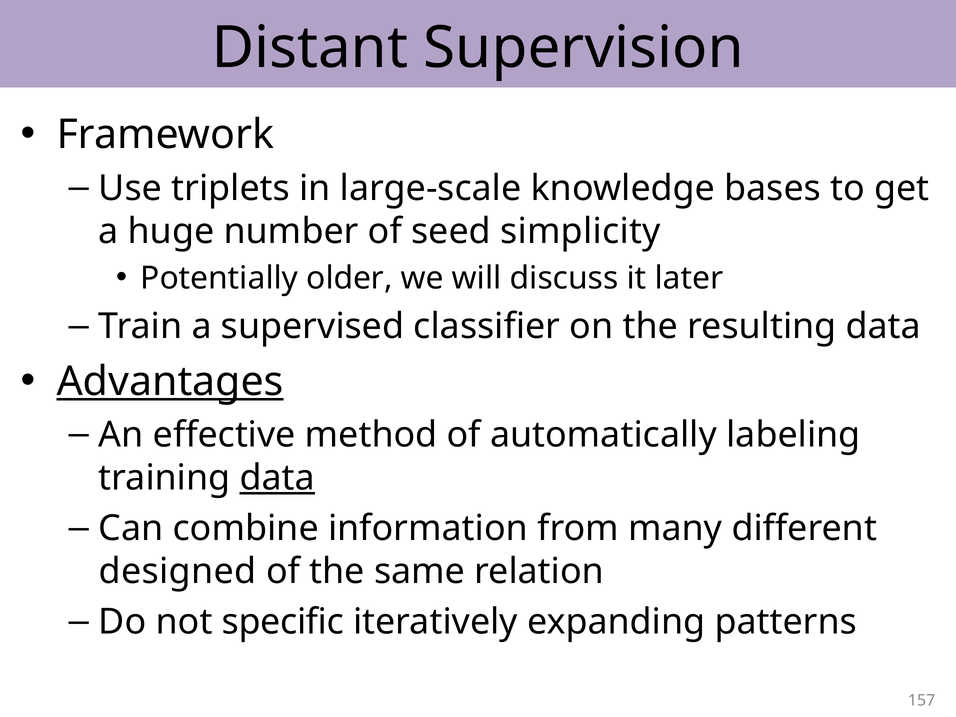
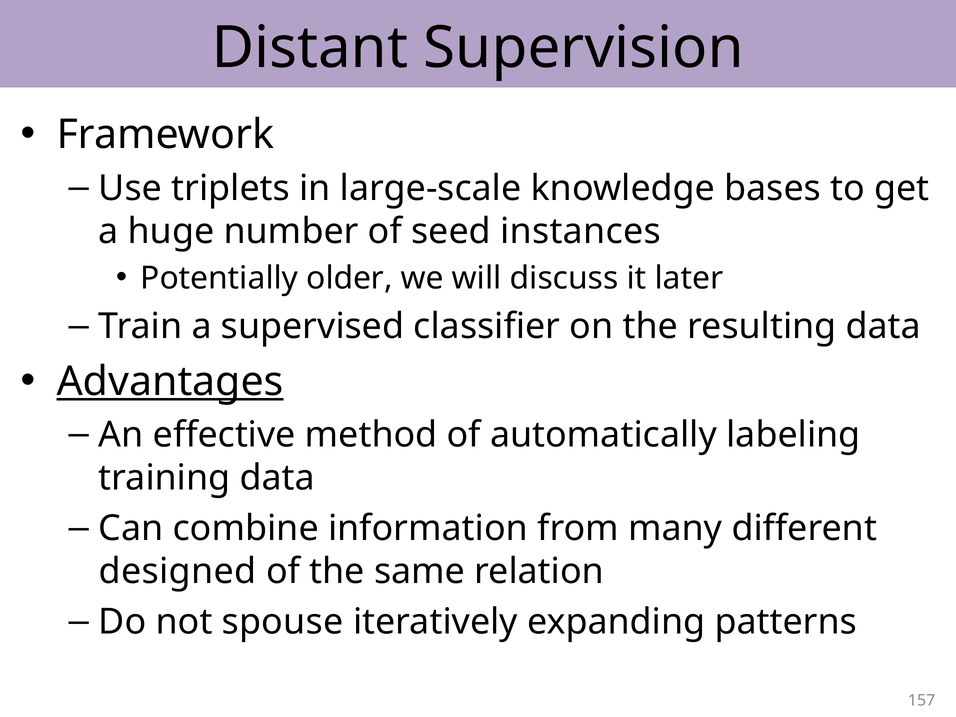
simplicity: simplicity -> instances
data at (277, 478) underline: present -> none
specific: specific -> spouse
